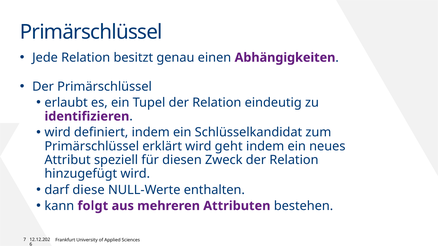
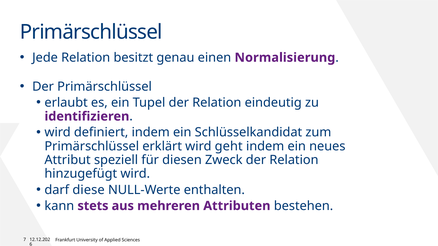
Abhängigkeiten: Abhängigkeiten -> Normalisierung
folgt: folgt -> stets
